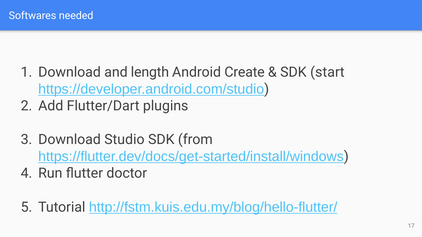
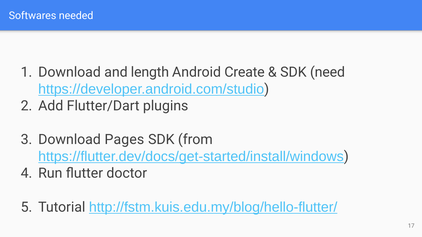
start: start -> need
Studio: Studio -> Pages
